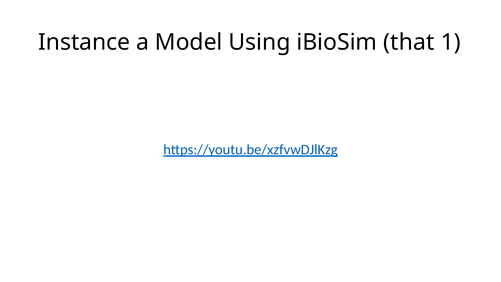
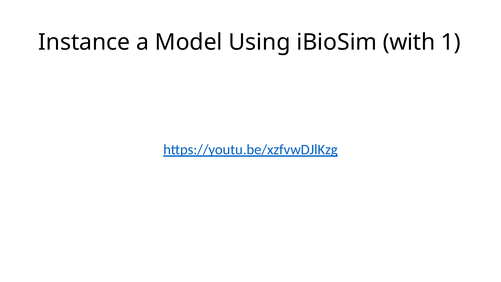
that: that -> with
